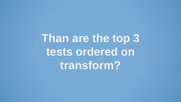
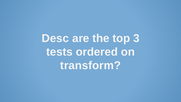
Than: Than -> Desc
